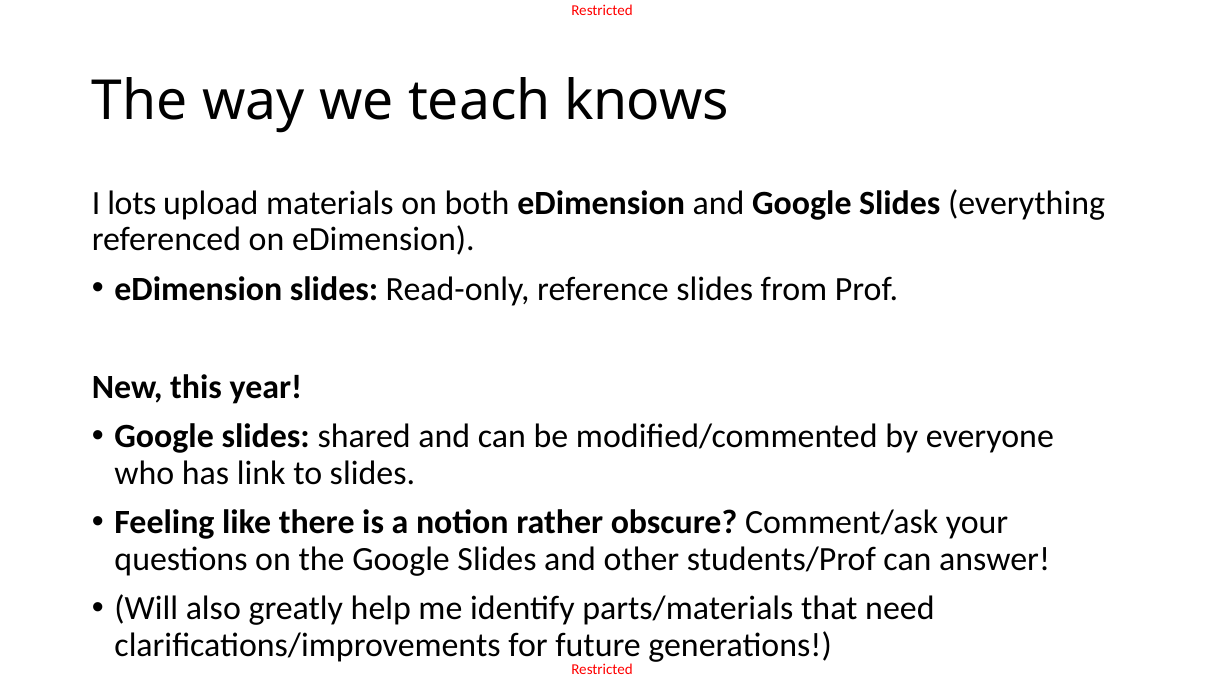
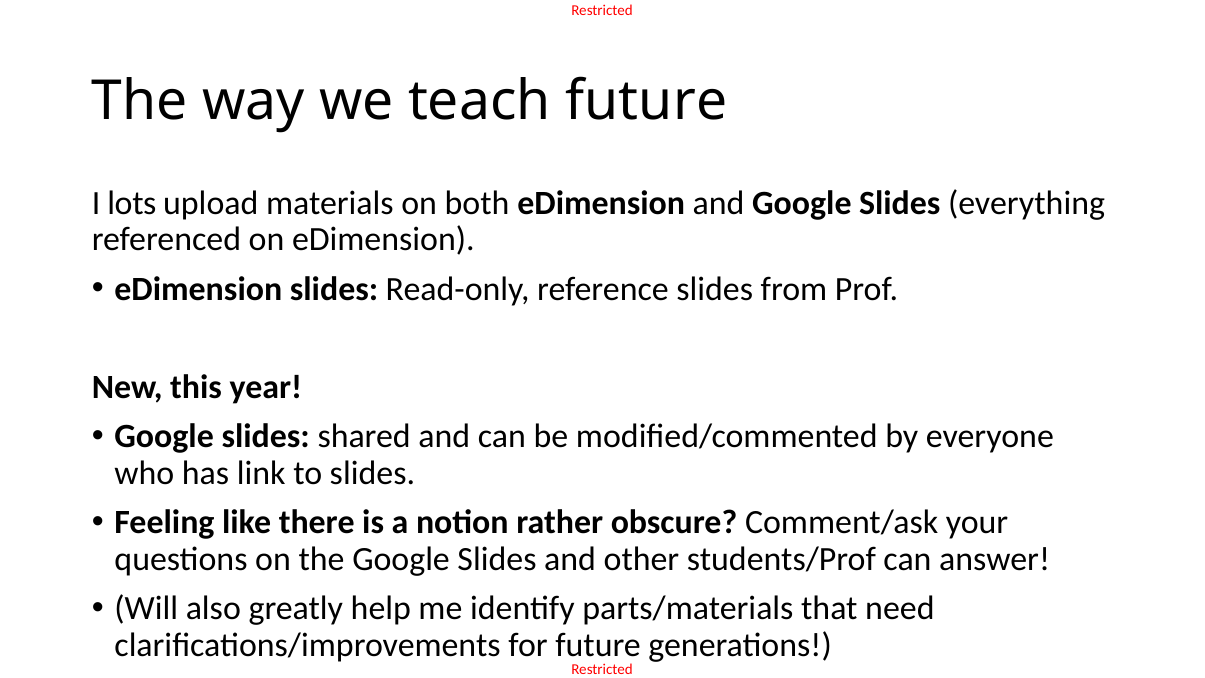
teach knows: knows -> future
